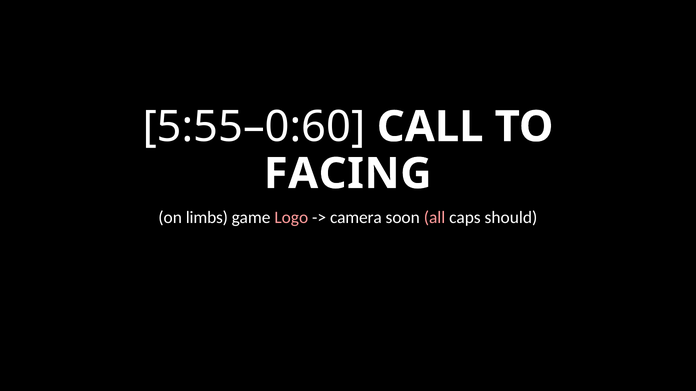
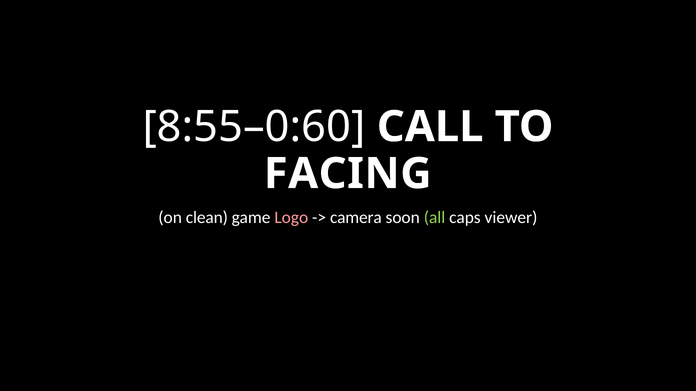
5:55–0:60: 5:55–0:60 -> 8:55–0:60
limbs: limbs -> clean
all colour: pink -> light green
should: should -> viewer
